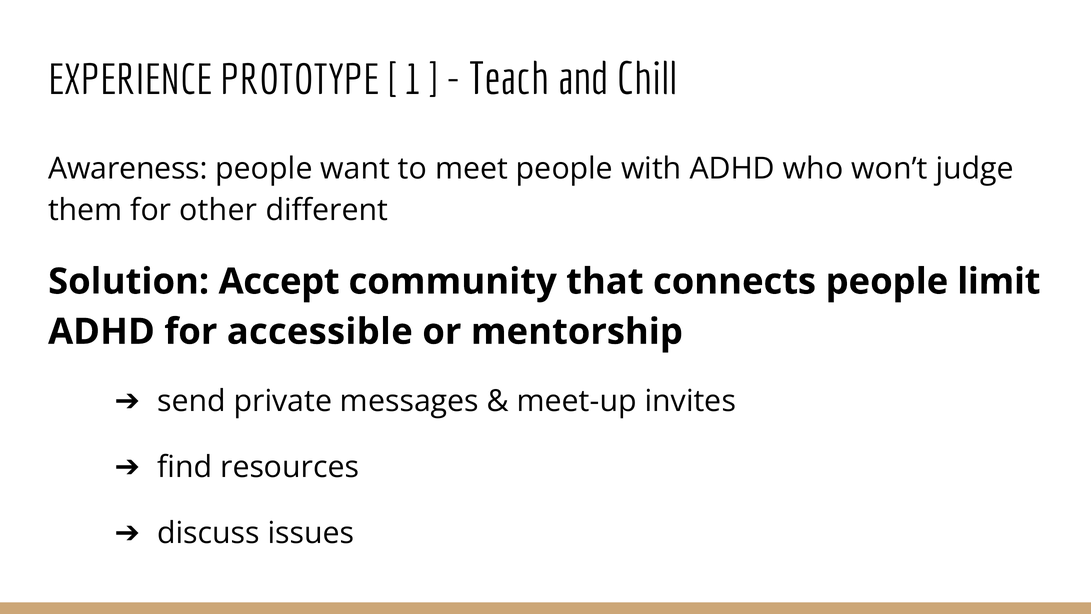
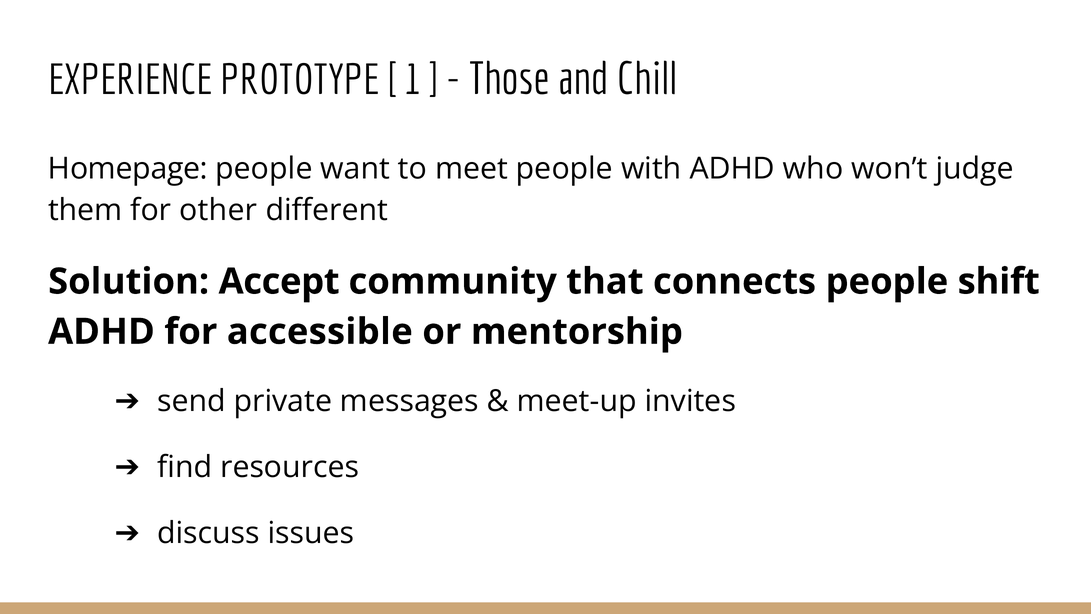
Teach: Teach -> Those
Awareness: Awareness -> Homepage
limit: limit -> shift
